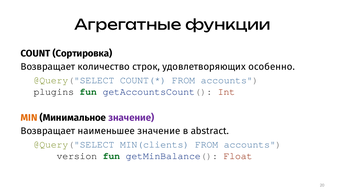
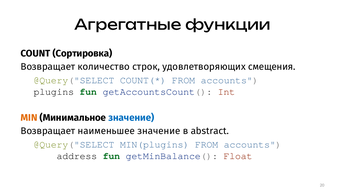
особенно: особенно -> смещения
значение at (131, 118) colour: purple -> blue
MIN(clients: MIN(clients -> MIN(plugins
version: version -> address
